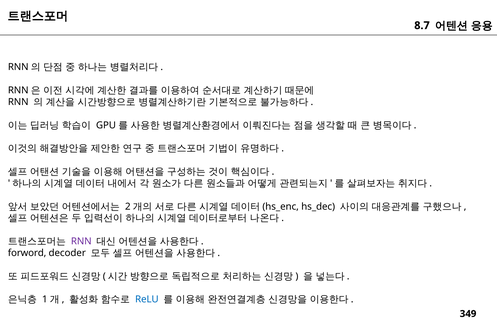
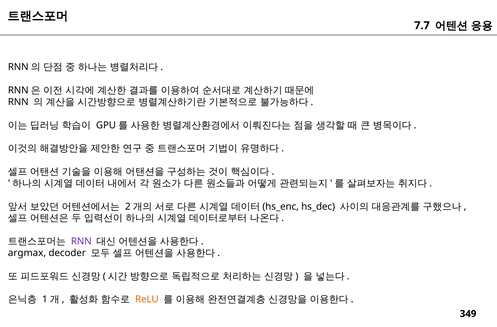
8.7: 8.7 -> 7.7
forword: forword -> argmax
ReLU colour: blue -> orange
